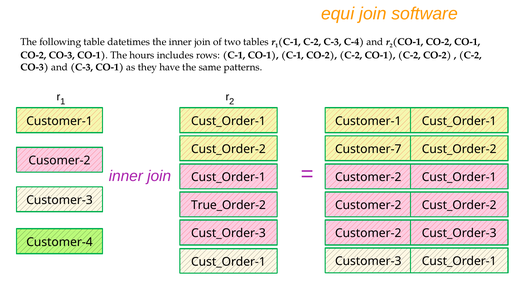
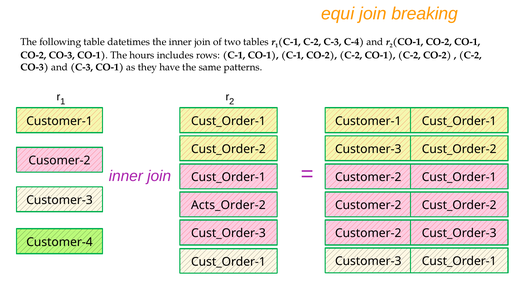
software: software -> breaking
Customer-7 at (368, 149): Customer-7 -> Customer-3
True_Order-2: True_Order-2 -> Acts_Order-2
